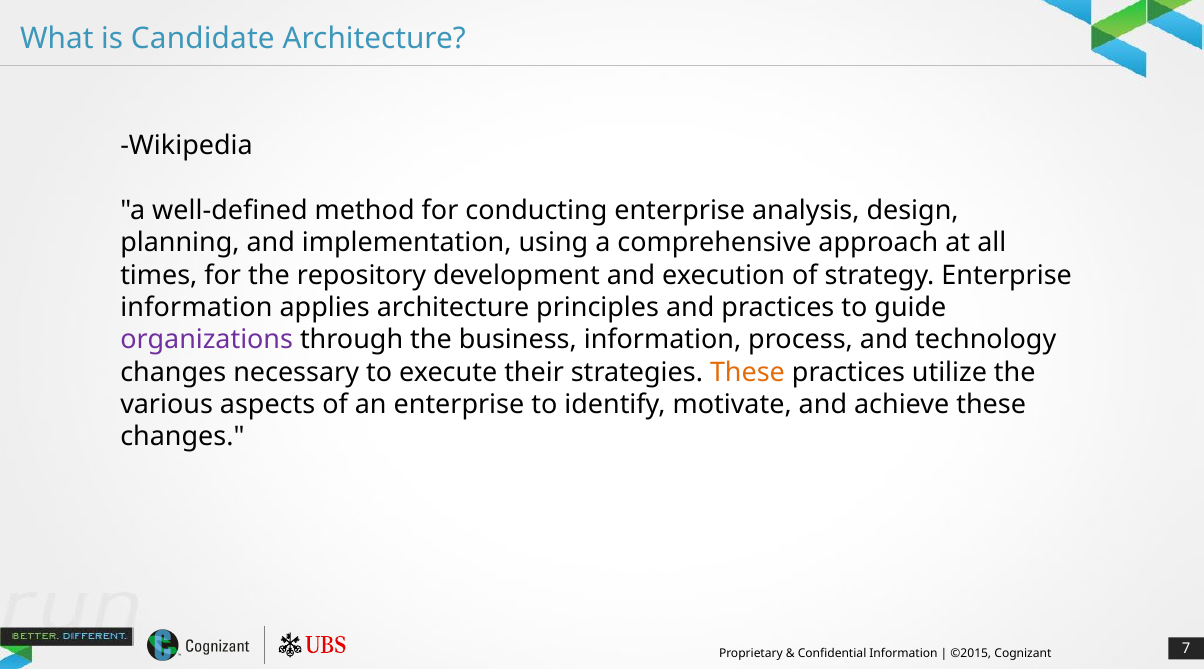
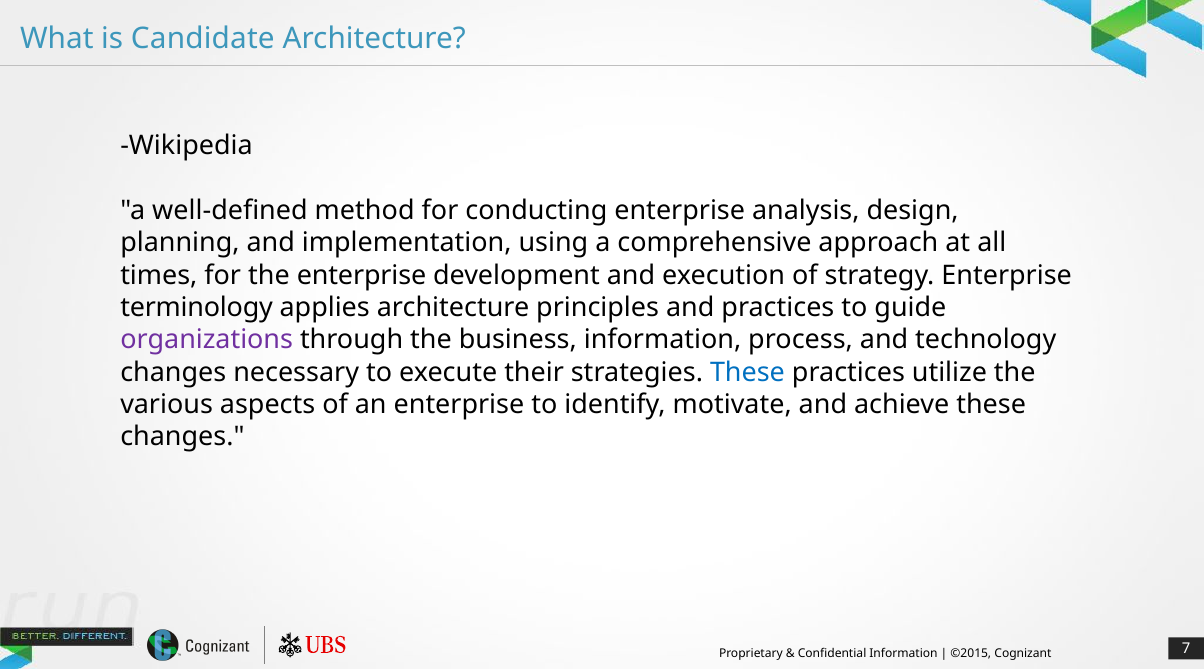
the repository: repository -> enterprise
information at (196, 307): information -> terminology
These at (747, 372) colour: orange -> blue
